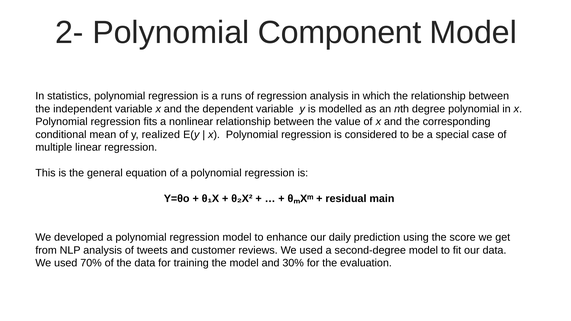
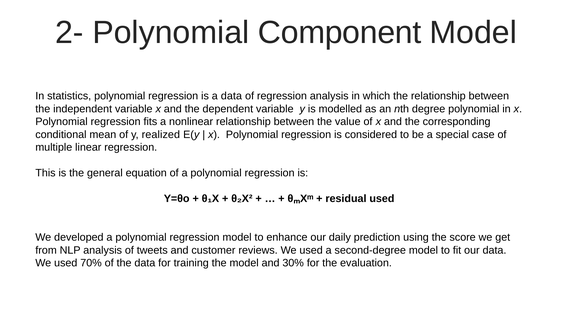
a runs: runs -> data
residual main: main -> used
